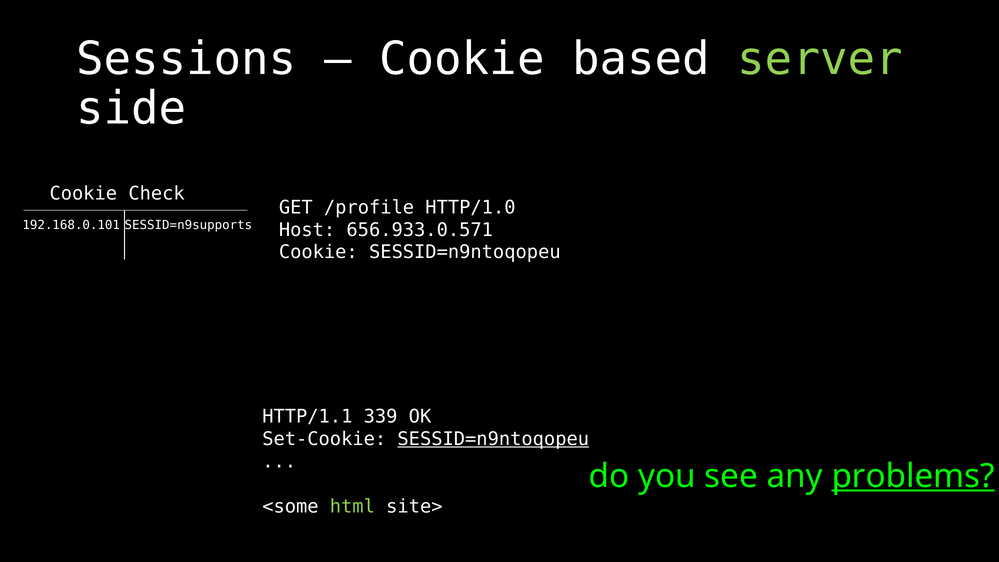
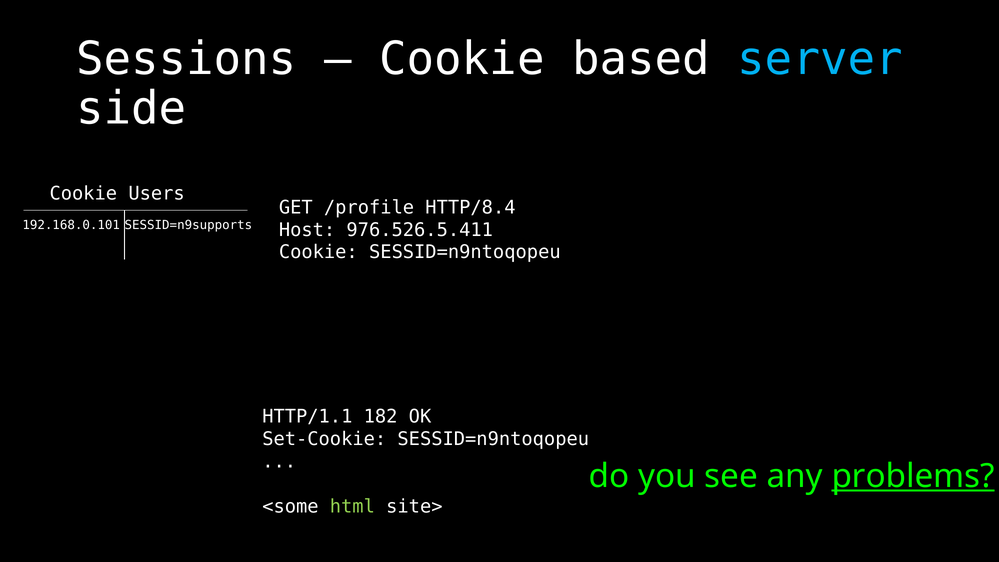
server colour: light green -> light blue
Check: Check -> Users
HTTP/1.0: HTTP/1.0 -> HTTP/8.4
656.933.0.571: 656.933.0.571 -> 976.526.5.411
339: 339 -> 182
SESSID=n9ntoqopeu at (493, 439) underline: present -> none
